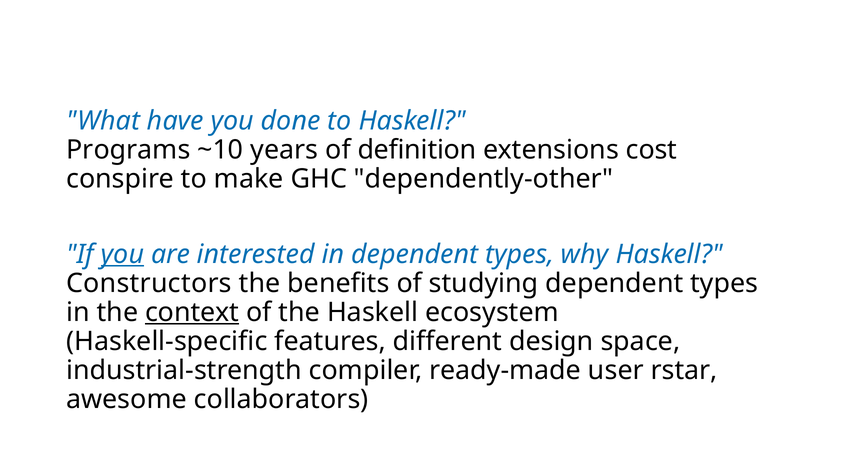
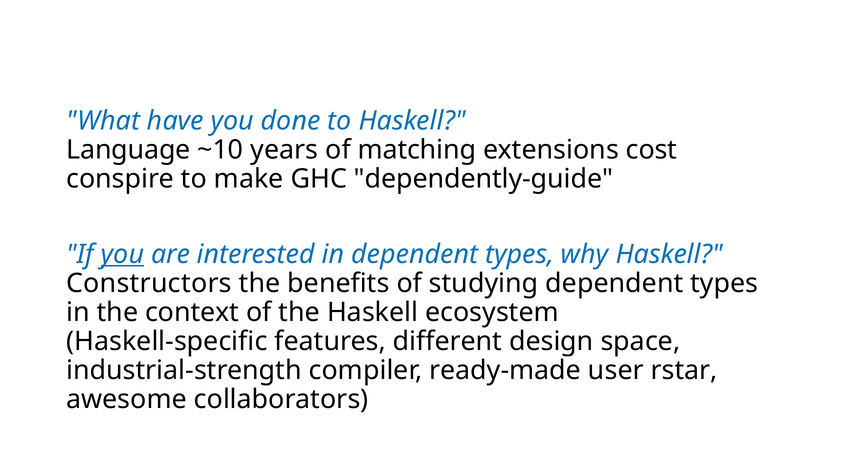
Programs: Programs -> Language
definition: definition -> matching
dependently-other: dependently-other -> dependently-guide
context underline: present -> none
